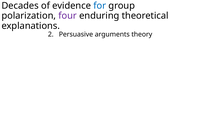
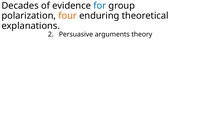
four colour: purple -> orange
